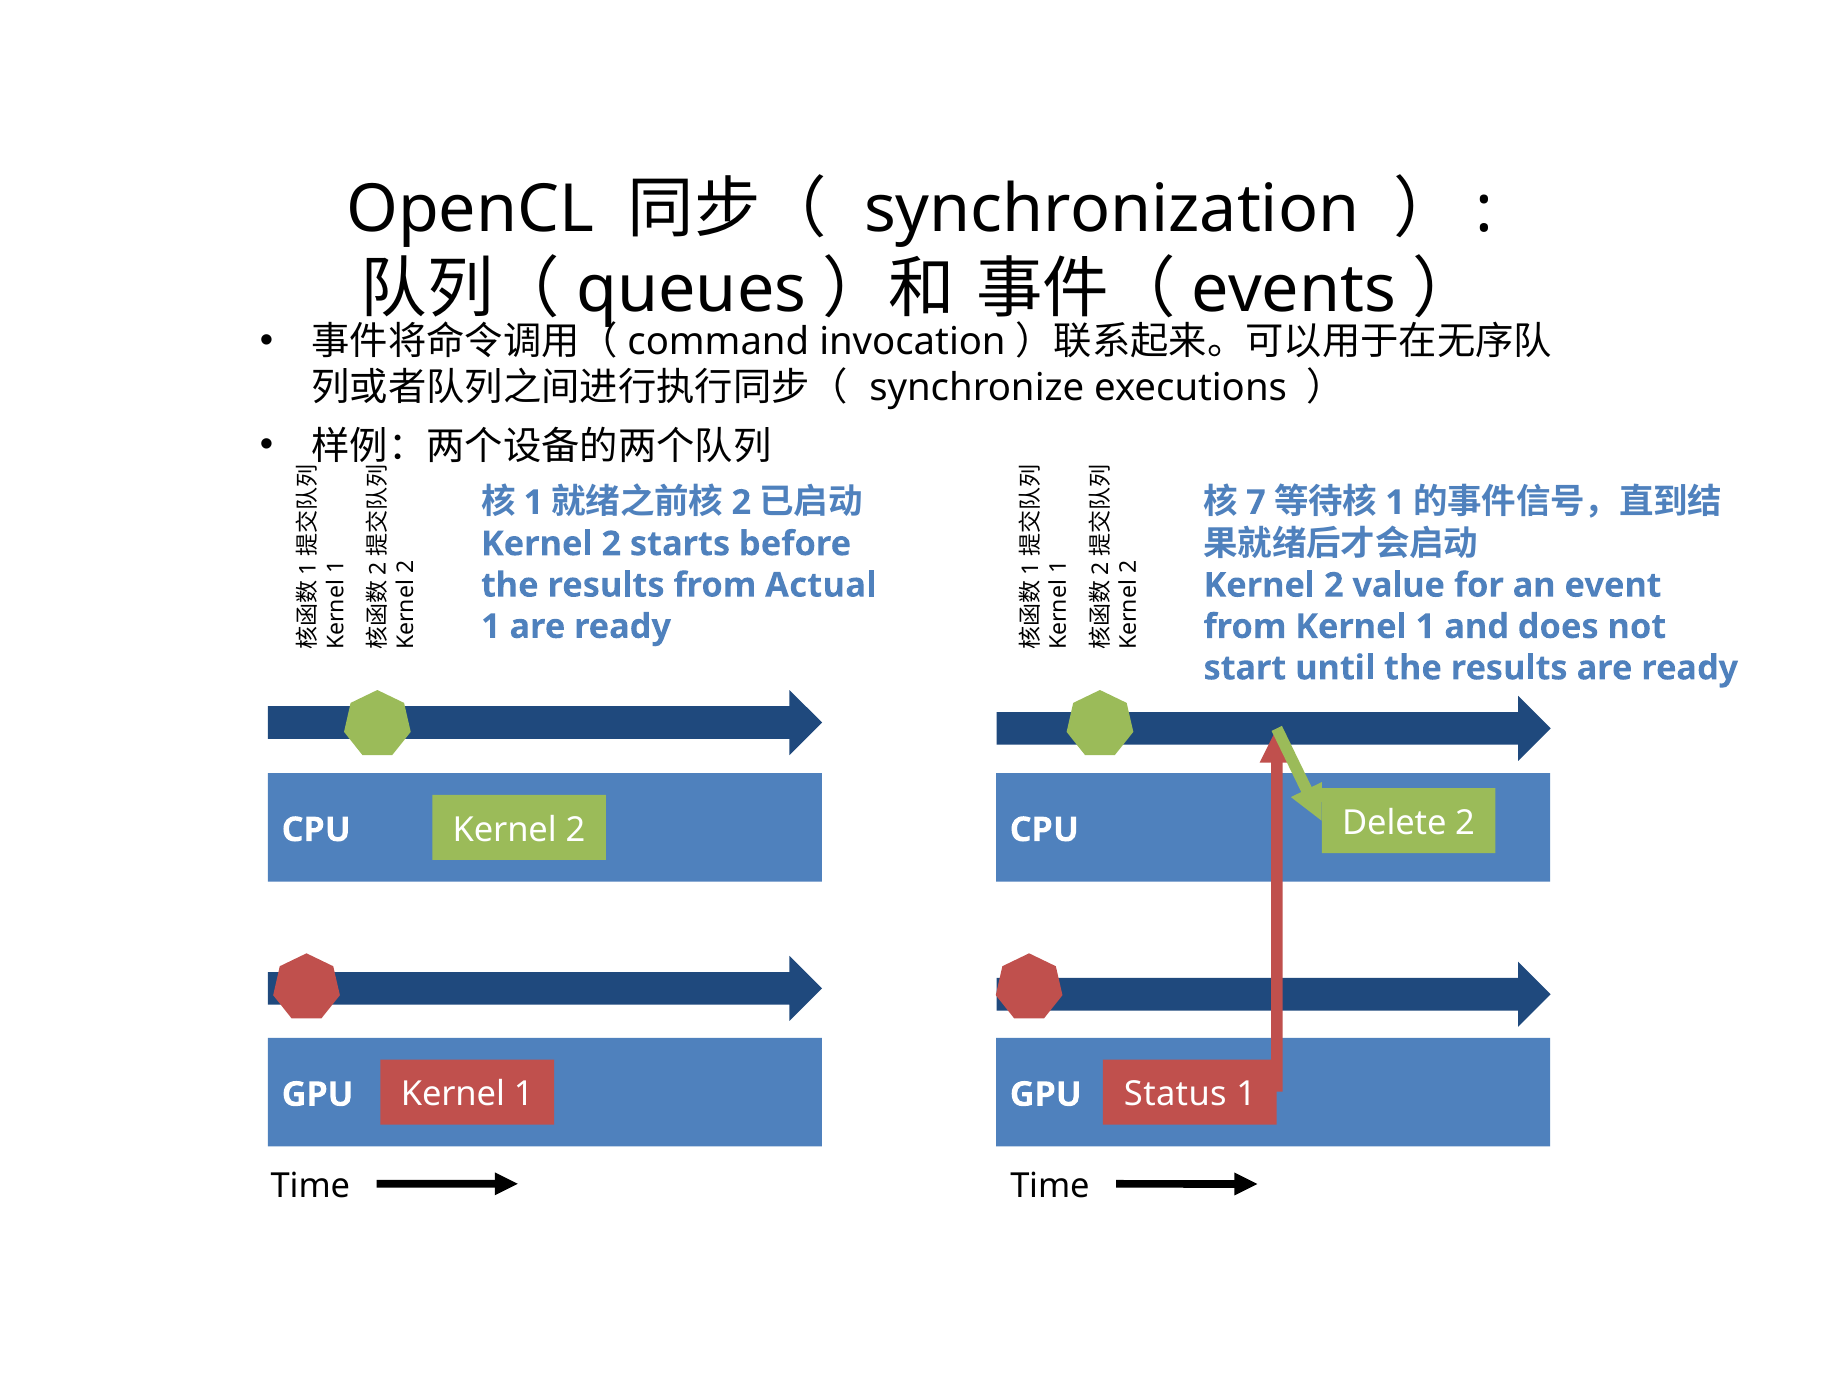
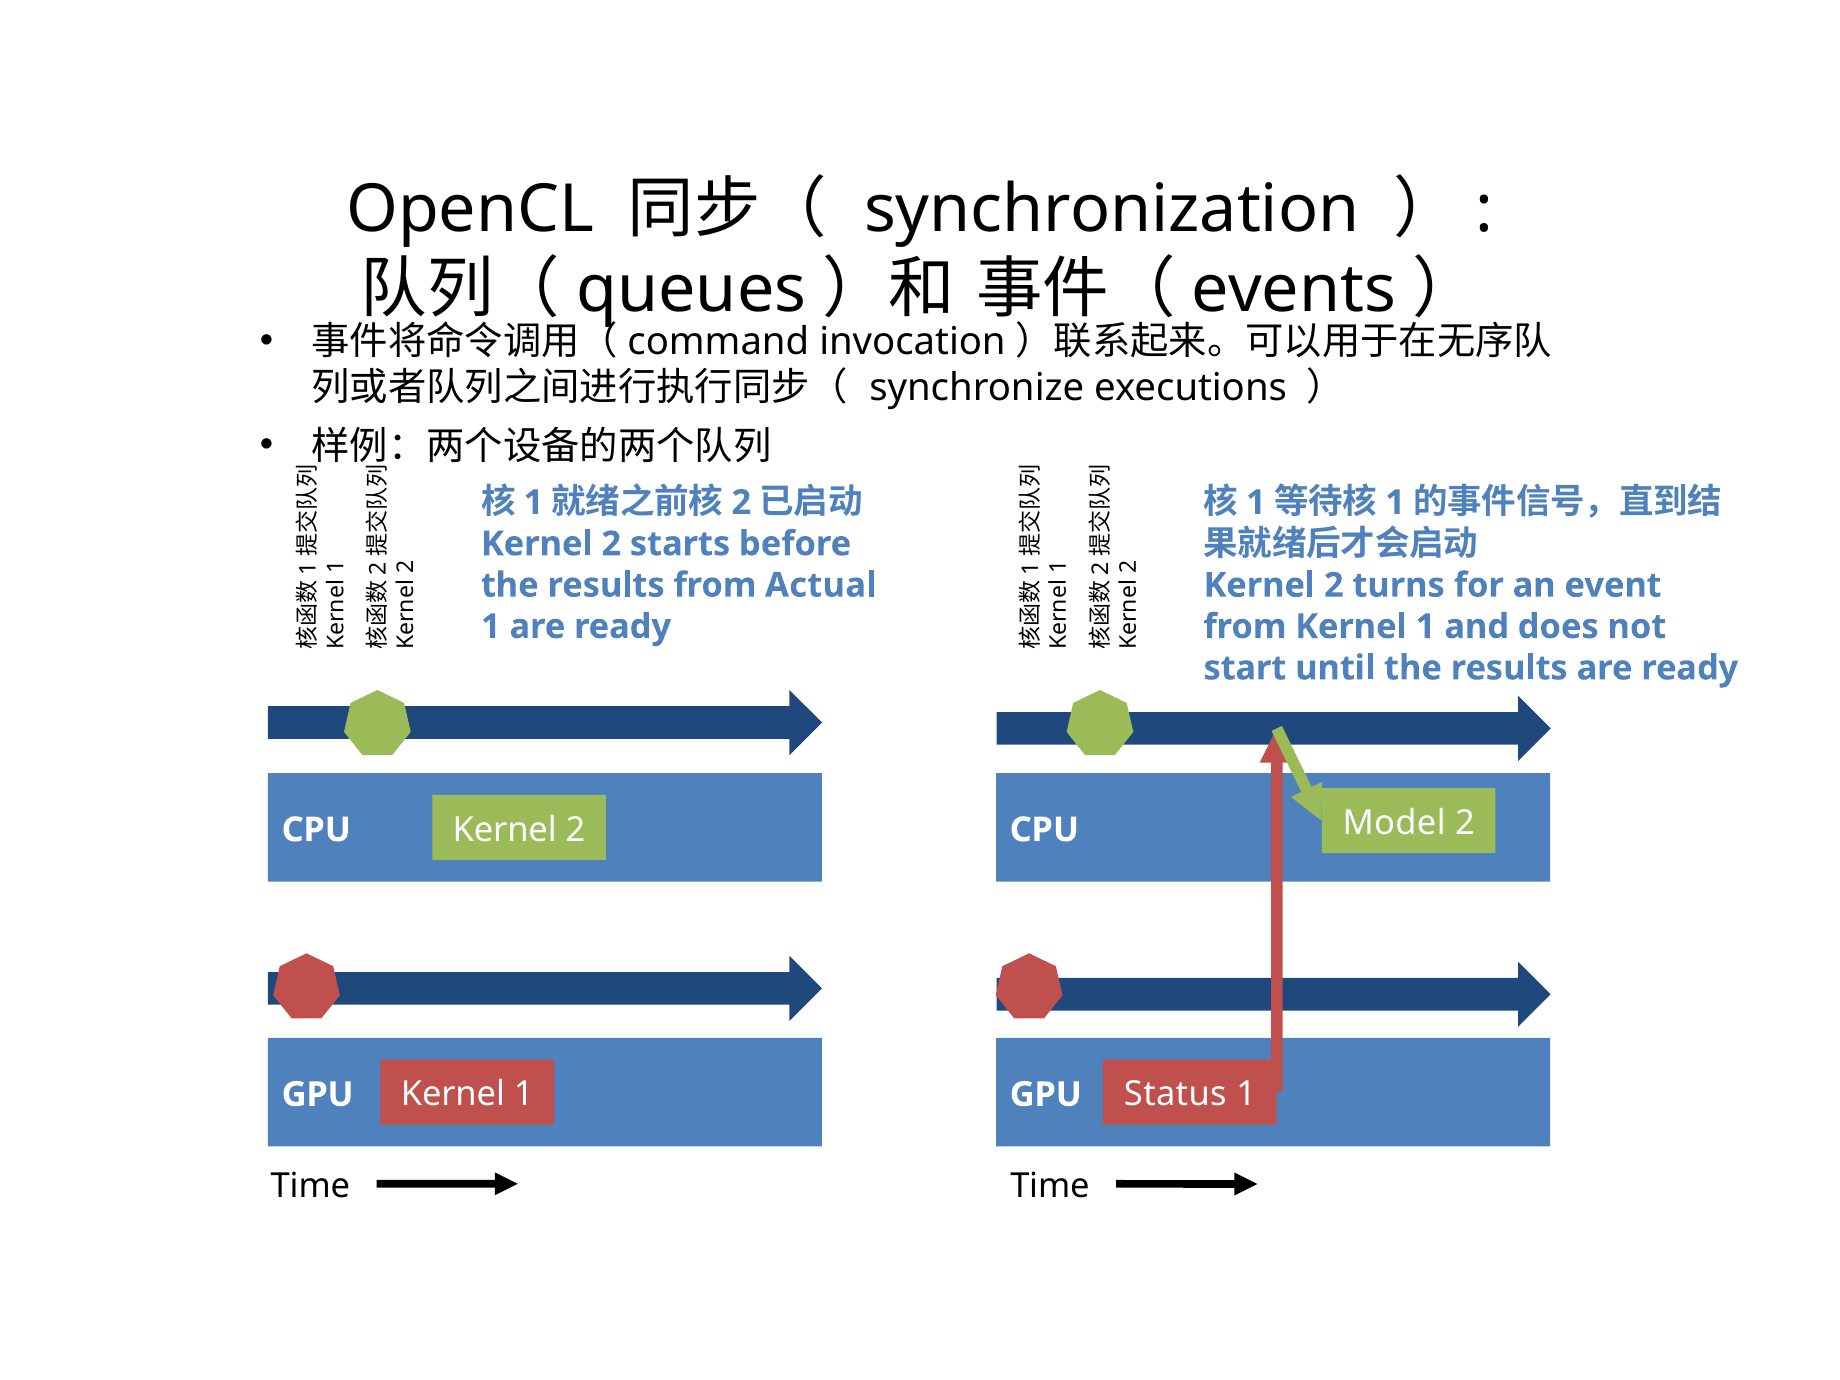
7 at (1256, 503): 7 -> 1
value: value -> turns
Delete: Delete -> Model
